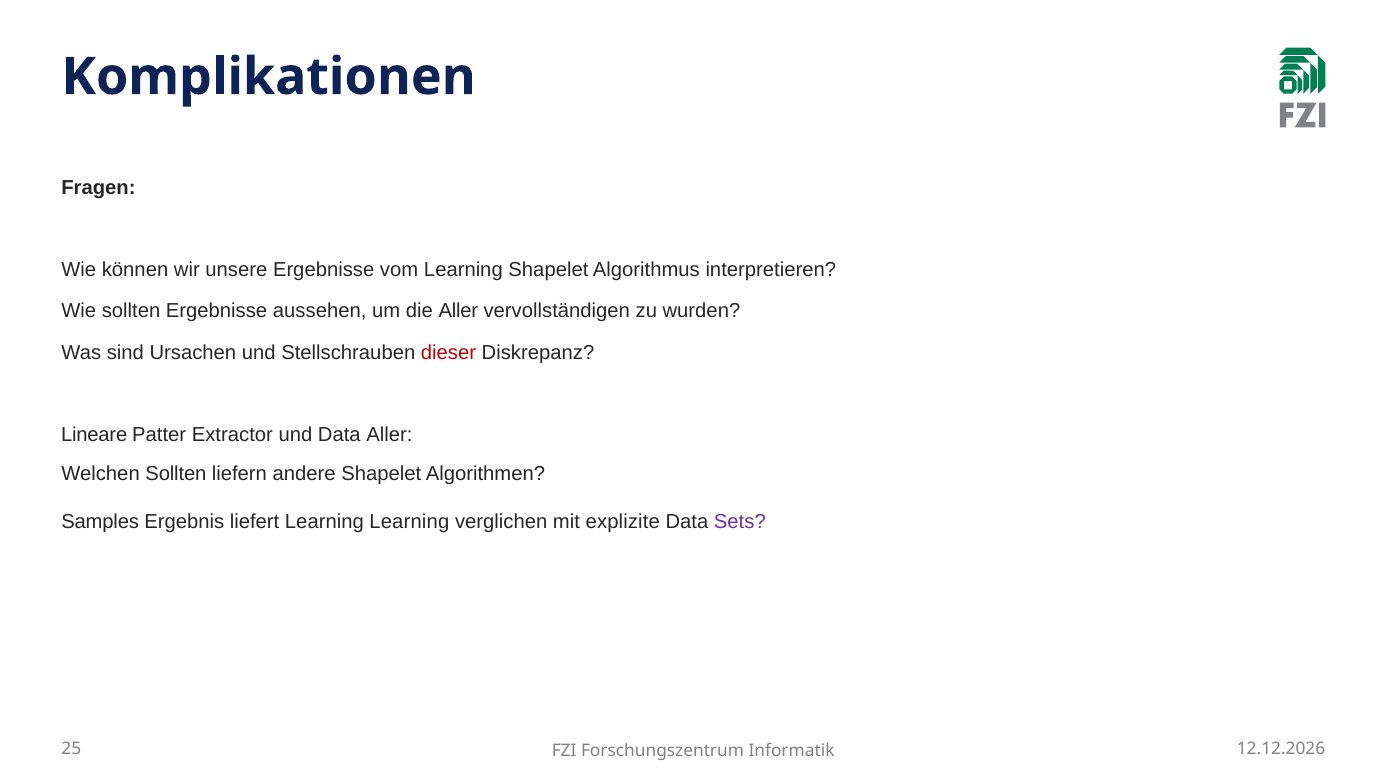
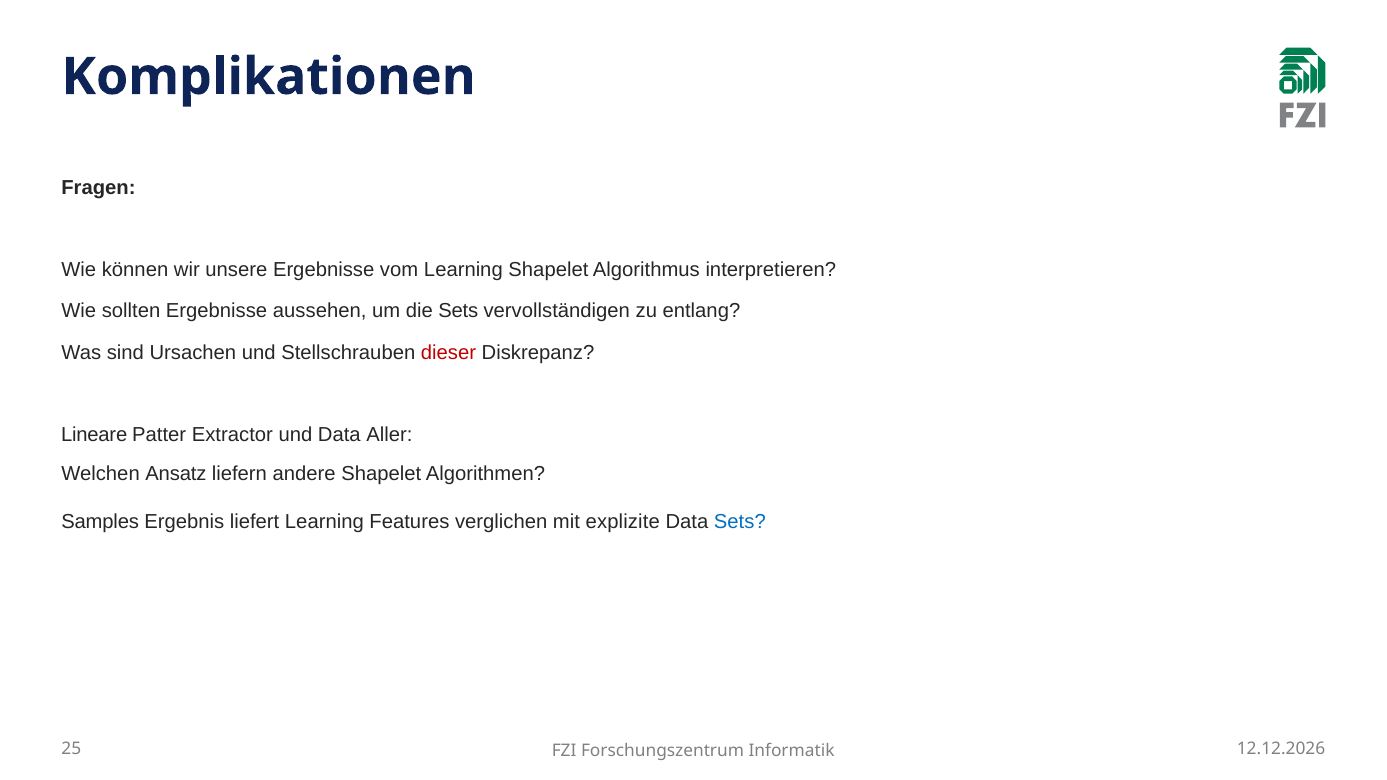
die Aller: Aller -> Sets
wurden: wurden -> entlang
Welchen Sollten: Sollten -> Ansatz
Learning Learning: Learning -> Features
Sets at (740, 522) colour: purple -> blue
